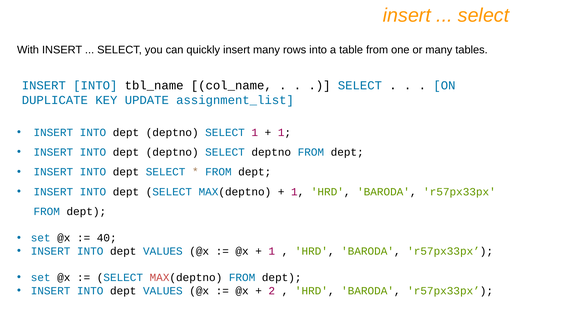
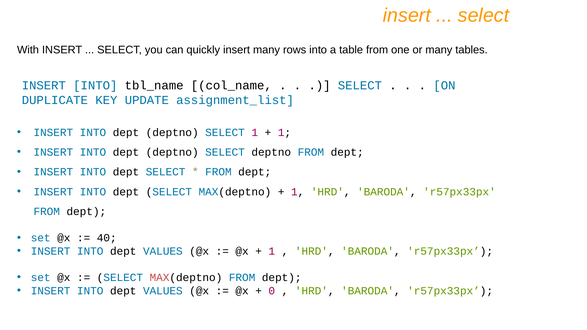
2: 2 -> 0
